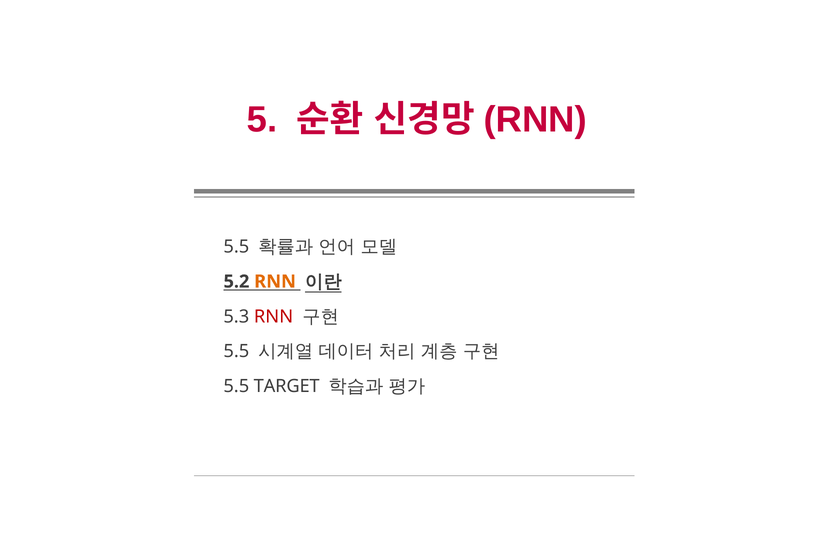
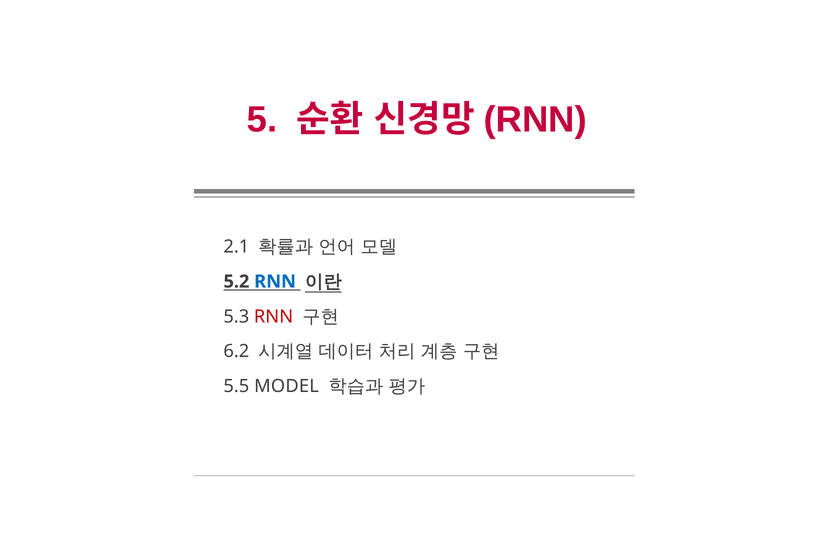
5.5 at (236, 247): 5.5 -> 2.1
RNN at (275, 282) colour: orange -> blue
5.5 at (236, 352): 5.5 -> 6.2
TARGET: TARGET -> MODEL
